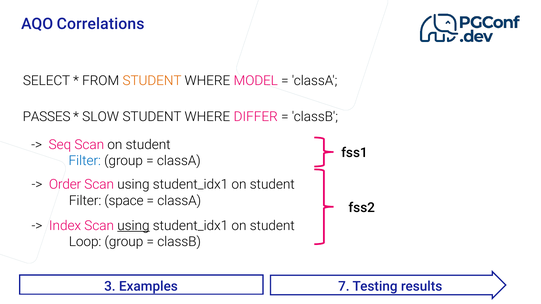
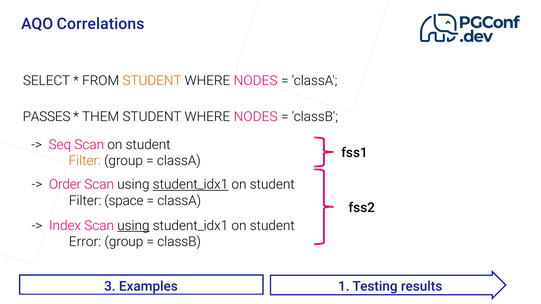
MODEL at (256, 81): MODEL -> NODES
SLOW: SLOW -> THEM
DIFFER at (256, 117): DIFFER -> NODES
Filter at (85, 161) colour: blue -> orange
student_idx1 at (190, 185) underline: none -> present
Loop: Loop -> Error
7: 7 -> 1
